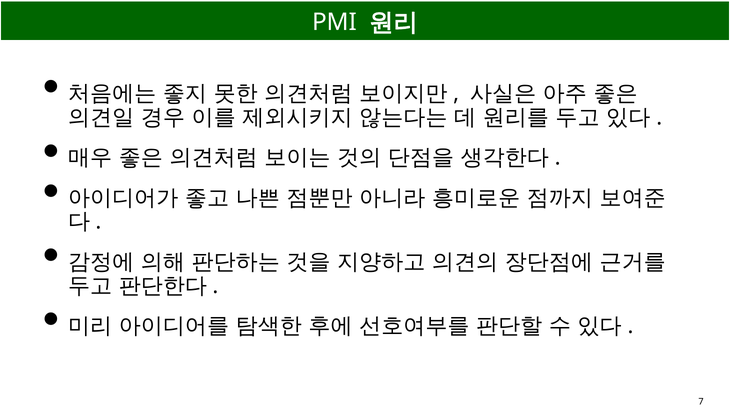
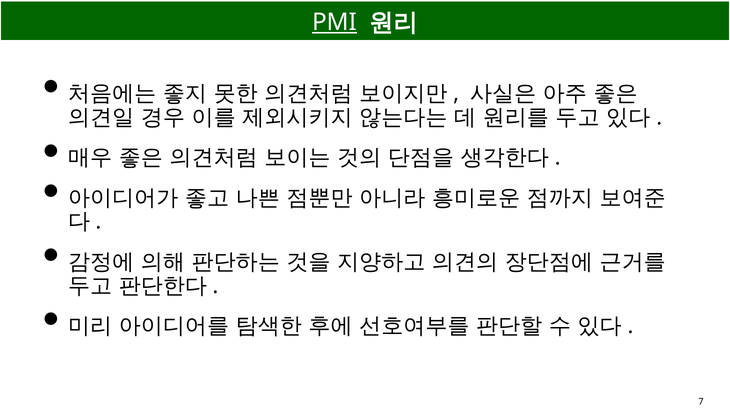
PMI underline: none -> present
